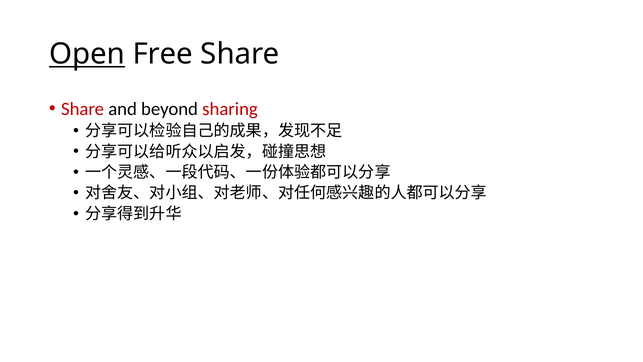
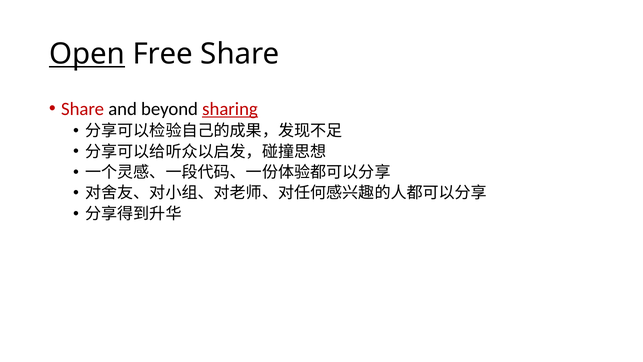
sharing underline: none -> present
